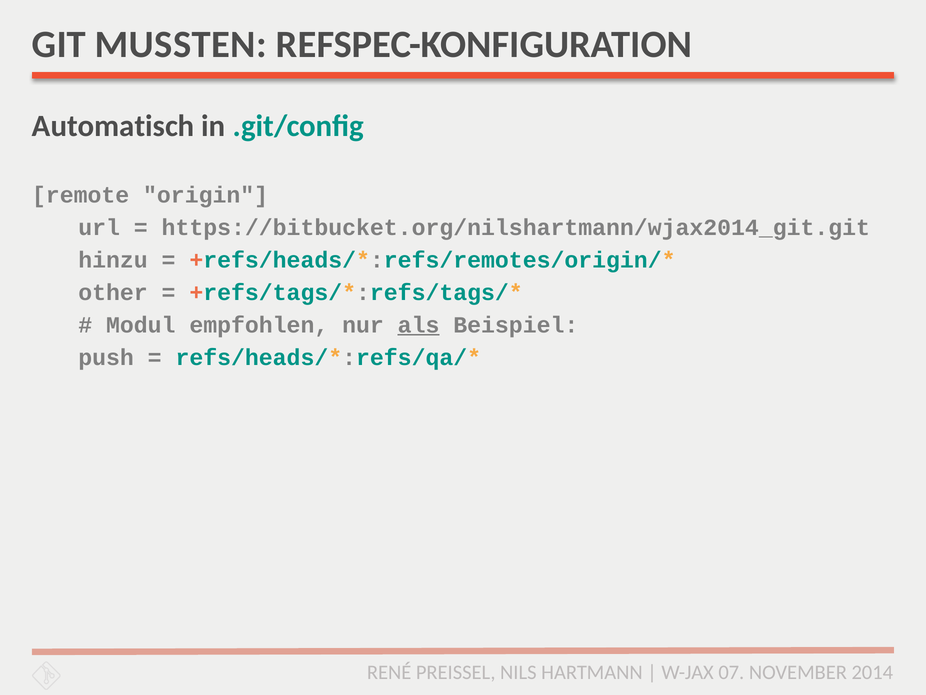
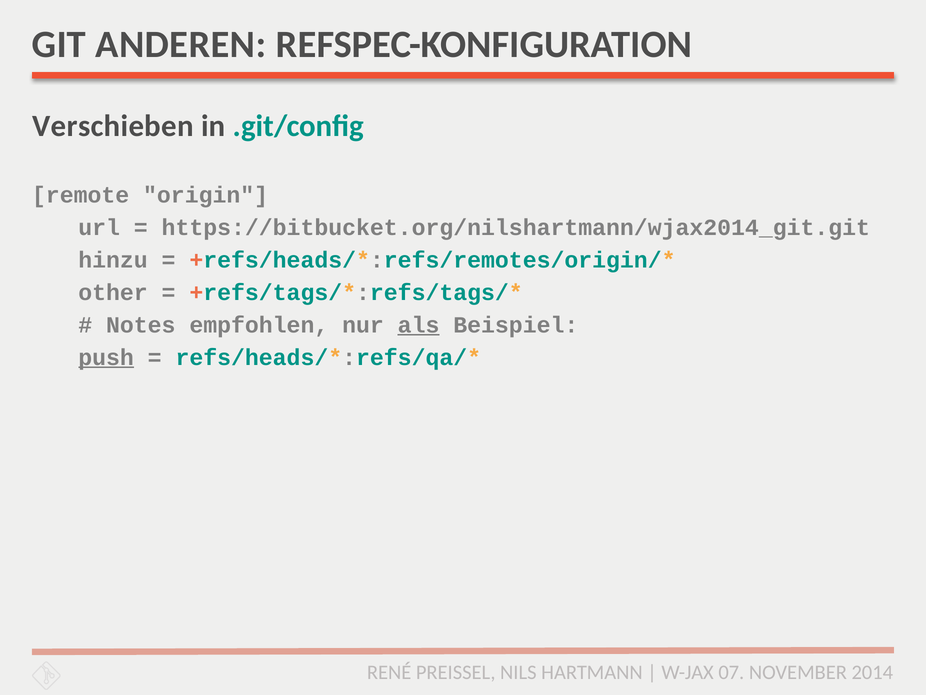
MUSSTEN: MUSSTEN -> ANDEREN
Automatisch: Automatisch -> Verschieben
Modul: Modul -> Notes
push underline: none -> present
